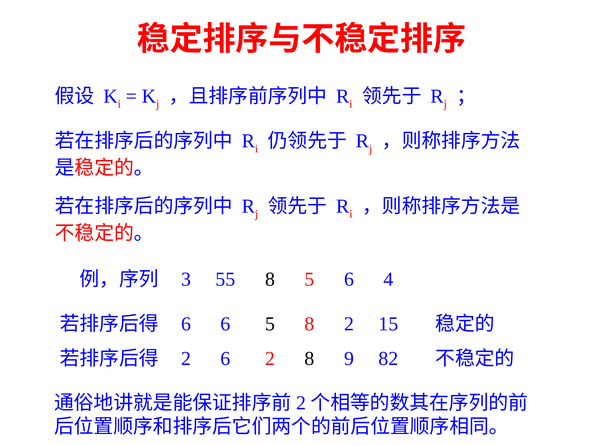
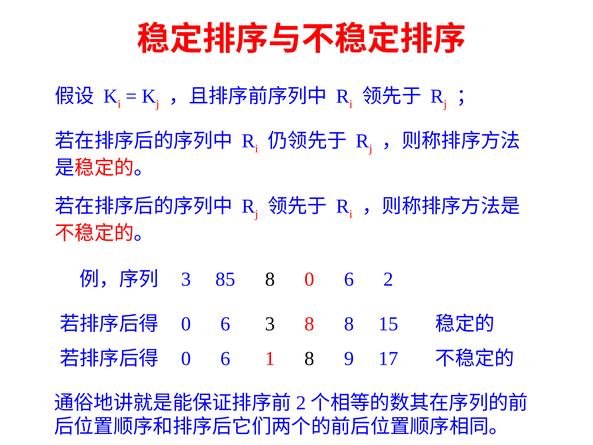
55: 55 -> 85
8 5: 5 -> 0
4: 4 -> 2
6 at (186, 324): 6 -> 0
6 5: 5 -> 3
8 2: 2 -> 8
2 at (186, 358): 2 -> 0
6 2: 2 -> 1
82: 82 -> 17
